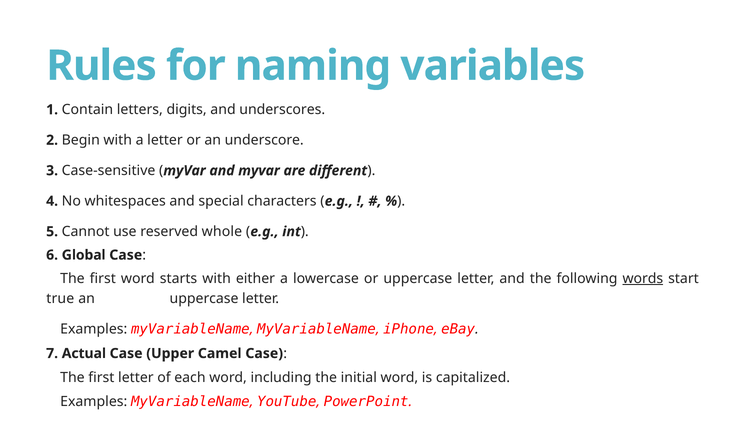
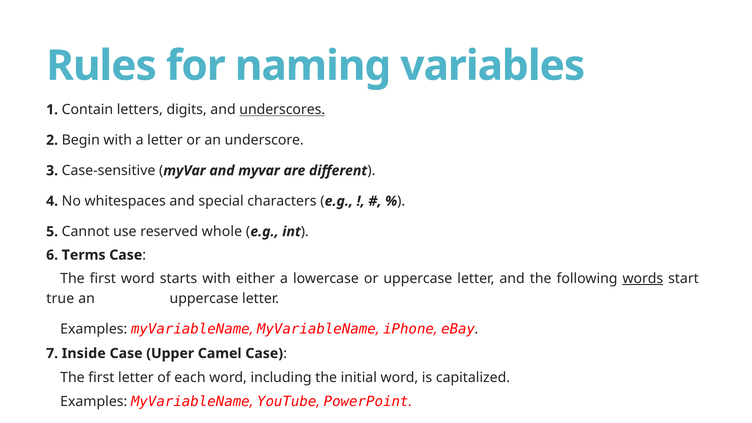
underscores underline: none -> present
Global: Global -> Terms
Actual: Actual -> Inside
